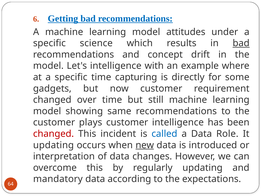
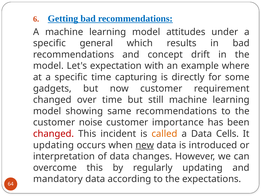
science: science -> general
bad at (241, 43) underline: present -> none
Let's intelligence: intelligence -> expectation
plays: plays -> noise
customer intelligence: intelligence -> importance
called colour: blue -> orange
Role: Role -> Cells
